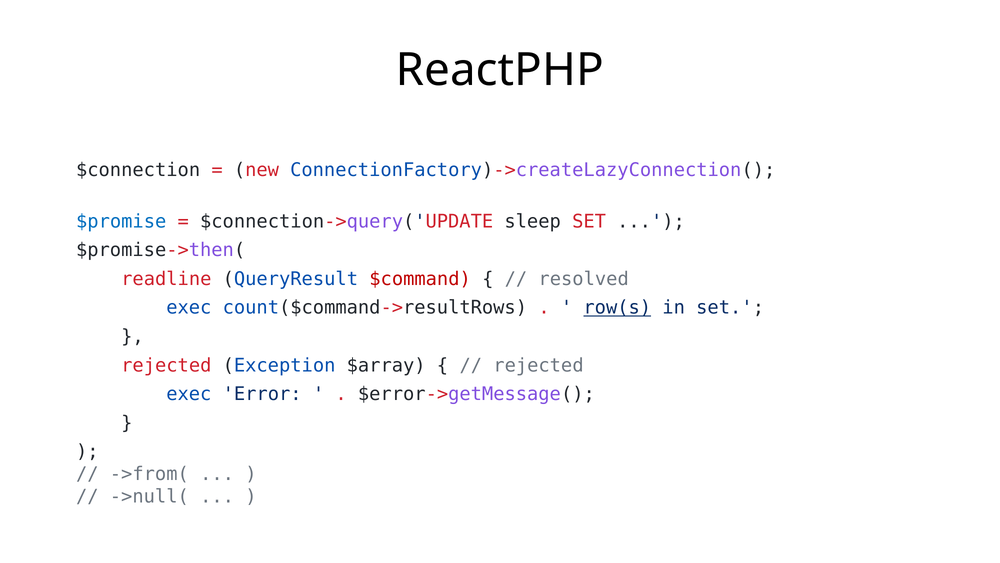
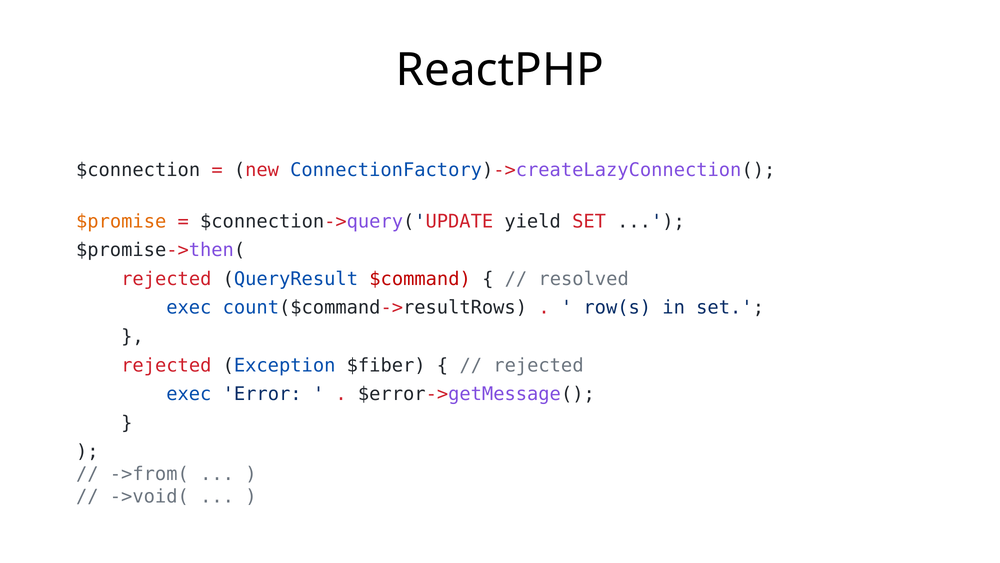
$promise colour: blue -> orange
sleep: sleep -> yield
readline at (166, 279): readline -> rejected
row(s underline: present -> none
$array: $array -> $fiber
->null(: ->null( -> ->void(
